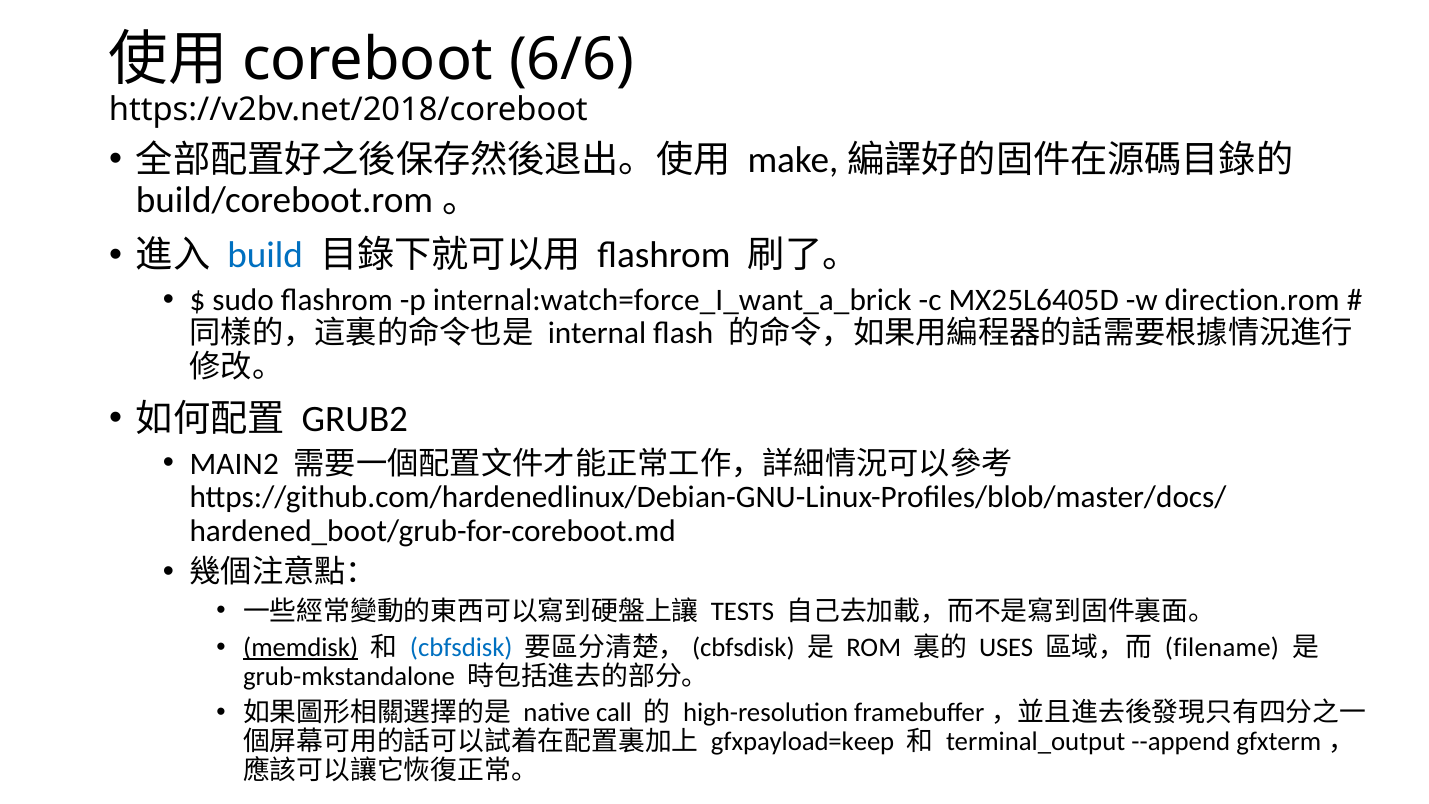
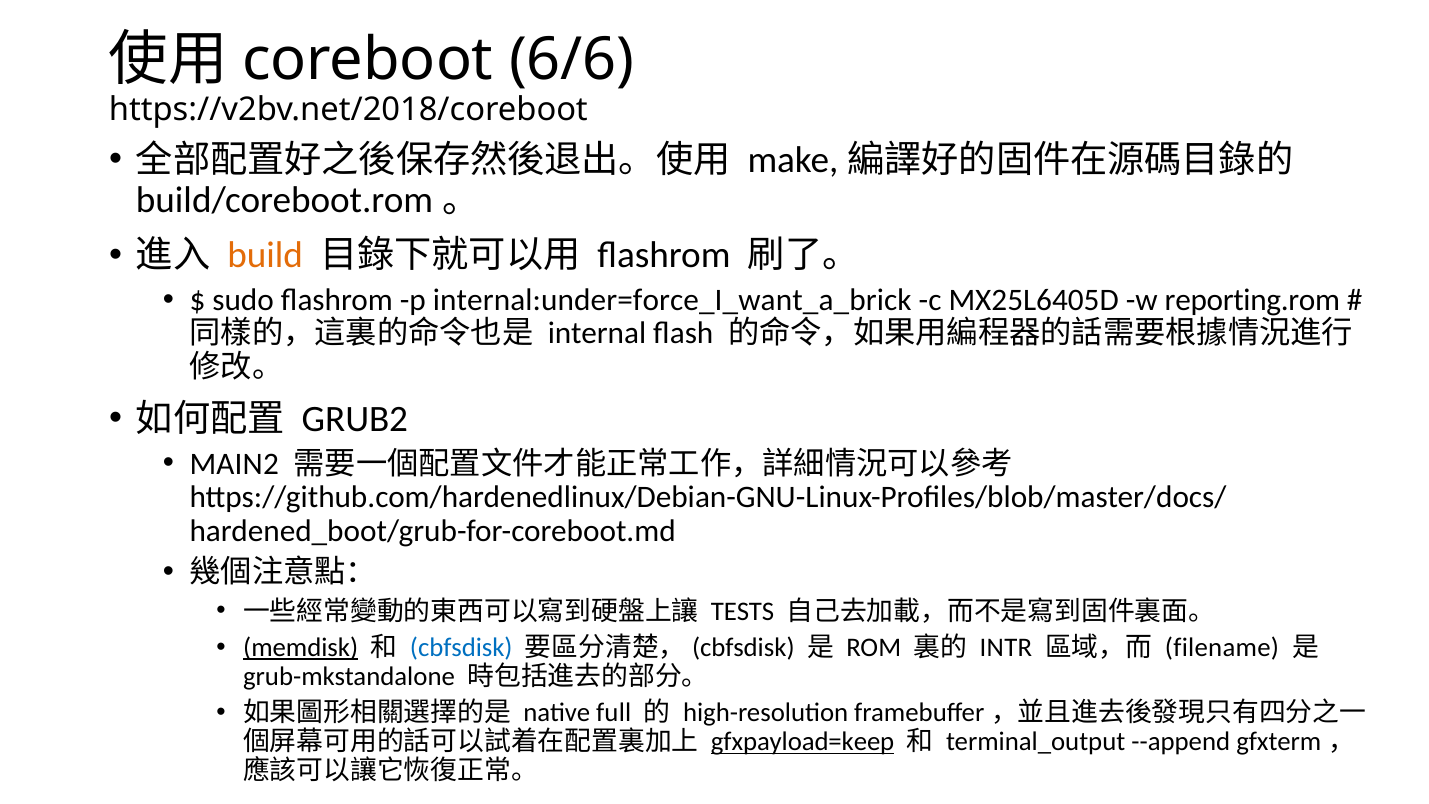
build colour: blue -> orange
internal:watch=force_I_want_a_brick: internal:watch=force_I_want_a_brick -> internal:under=force_I_want_a_brick
direction.rom: direction.rom -> reporting.rom
USES: USES -> INTR
call: call -> full
gfxpayload=keep underline: none -> present
